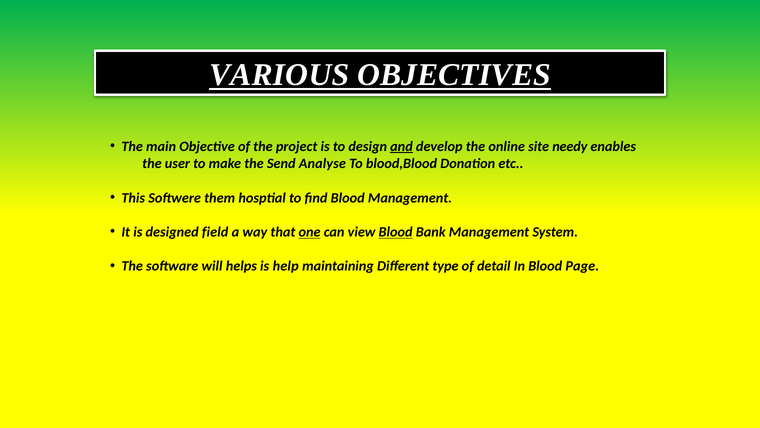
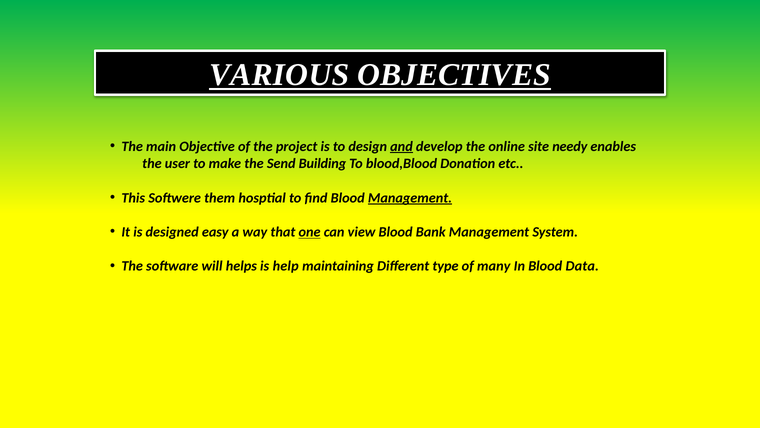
Analyse: Analyse -> Building
Management at (410, 198) underline: none -> present
field: field -> easy
Blood at (396, 232) underline: present -> none
detail: detail -> many
Page: Page -> Data
